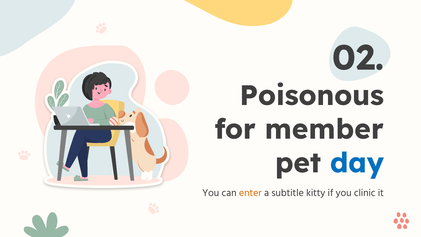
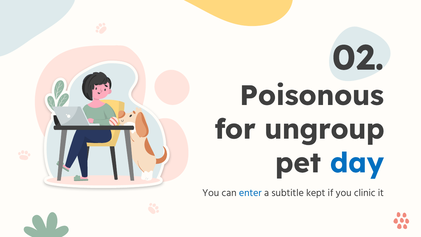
member: member -> ungroup
enter colour: orange -> blue
kitty: kitty -> kept
